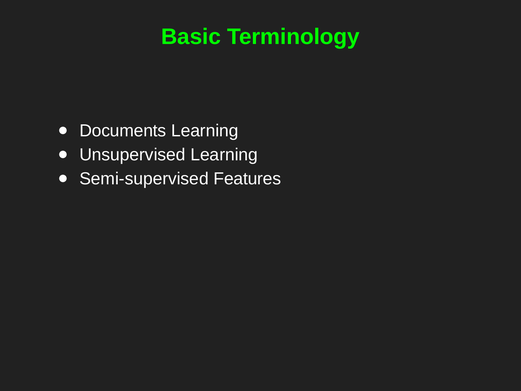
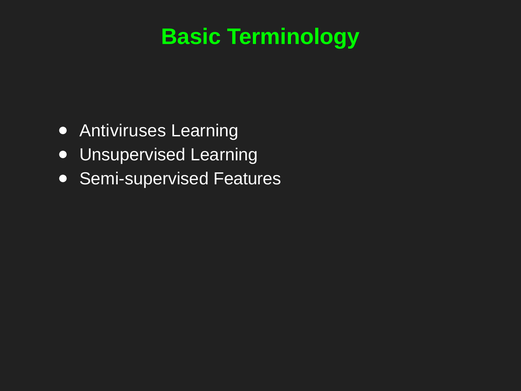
Documents: Documents -> Antiviruses
